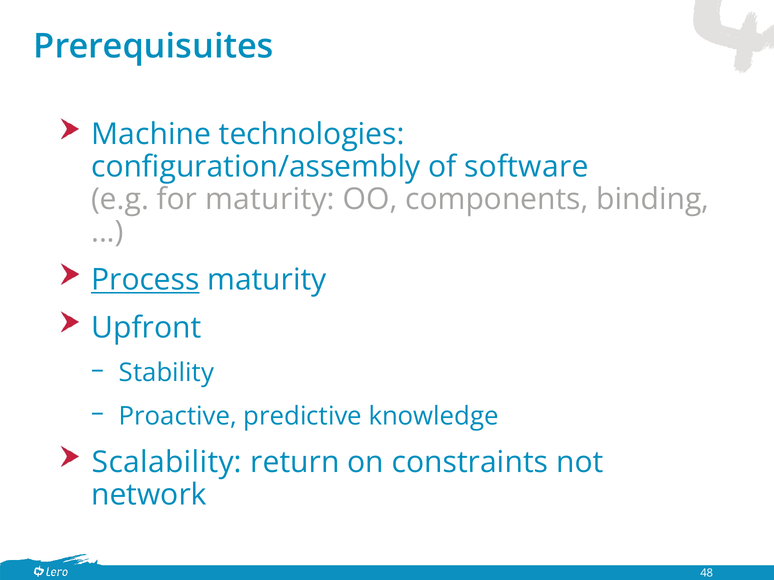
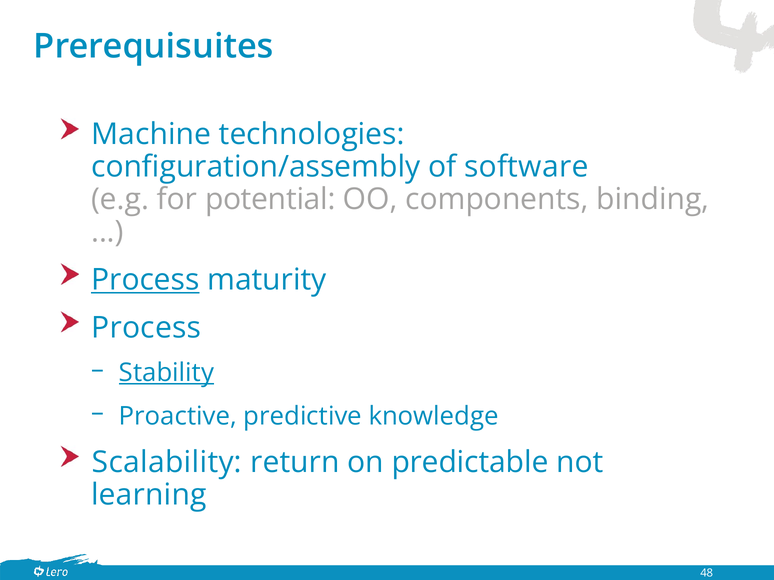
for maturity: maturity -> potential
Upfront at (146, 328): Upfront -> Process
Stability underline: none -> present
constraints: constraints -> predictable
network: network -> learning
